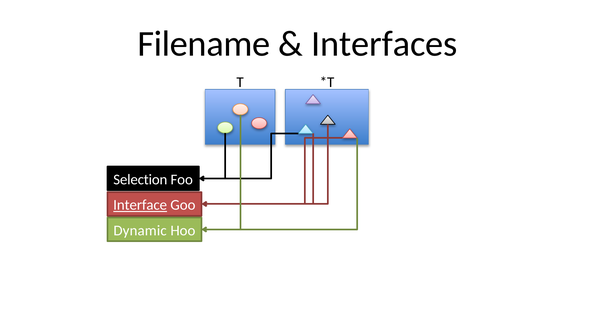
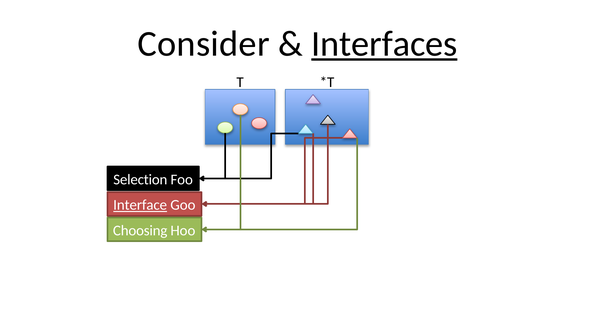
Filename: Filename -> Consider
Interfaces underline: none -> present
Dynamic: Dynamic -> Choosing
